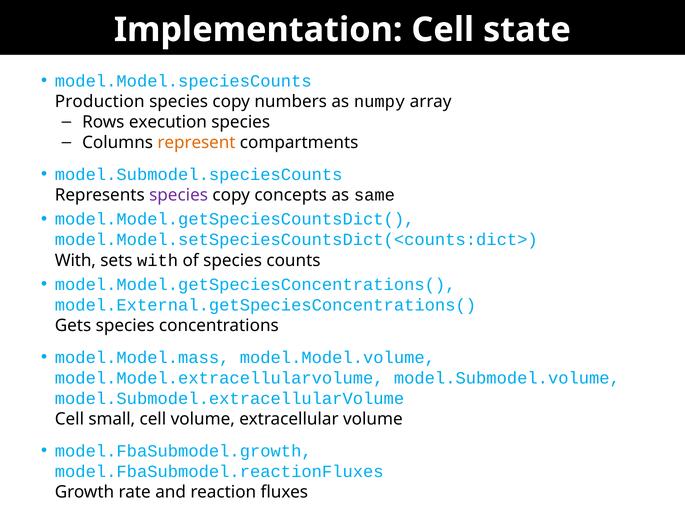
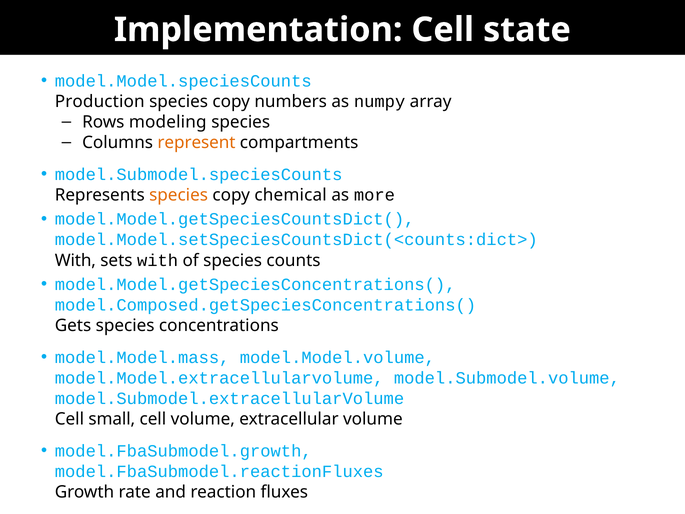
execution: execution -> modeling
species at (179, 195) colour: purple -> orange
concepts: concepts -> chemical
same: same -> more
model.External.getSpeciesConcentrations(: model.External.getSpeciesConcentrations( -> model.Composed.getSpeciesConcentrations(
